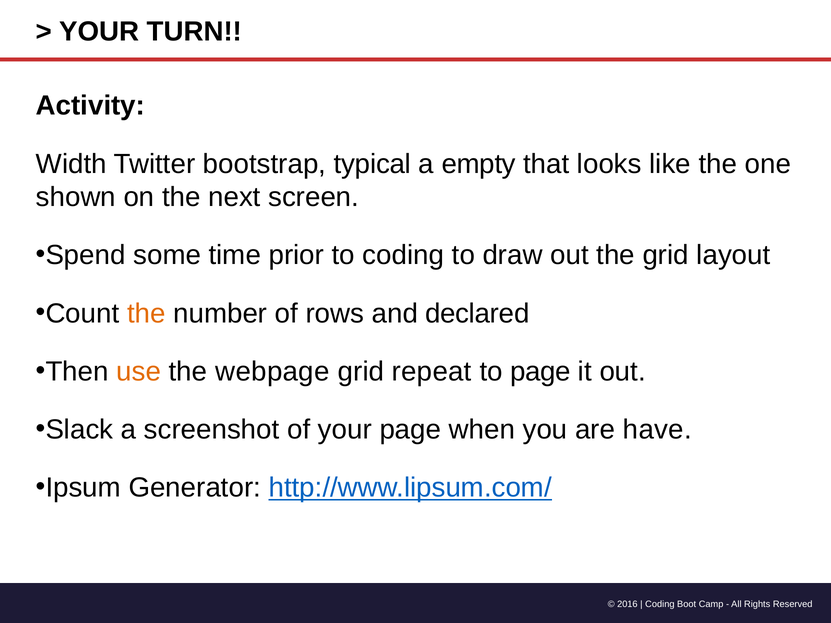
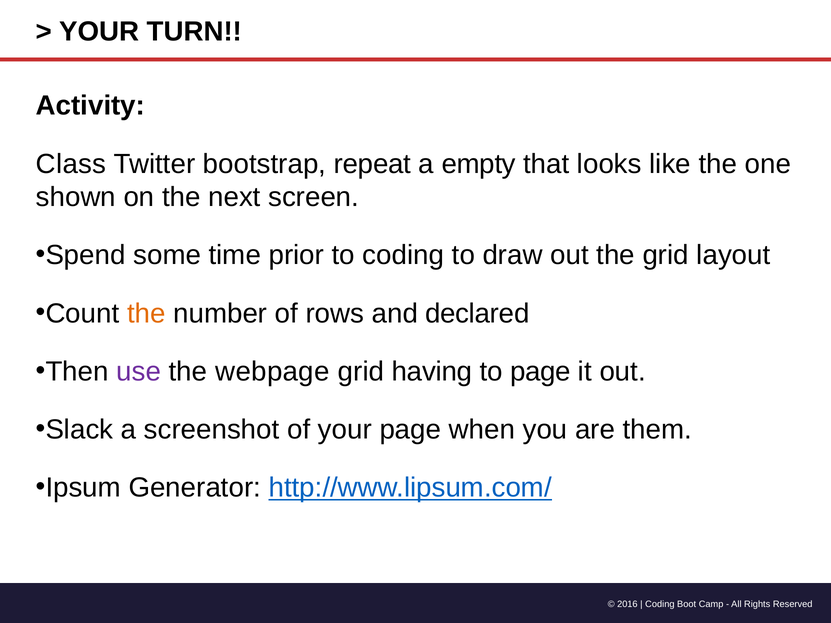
Width: Width -> Class
typical: typical -> repeat
use colour: orange -> purple
repeat: repeat -> having
have: have -> them
